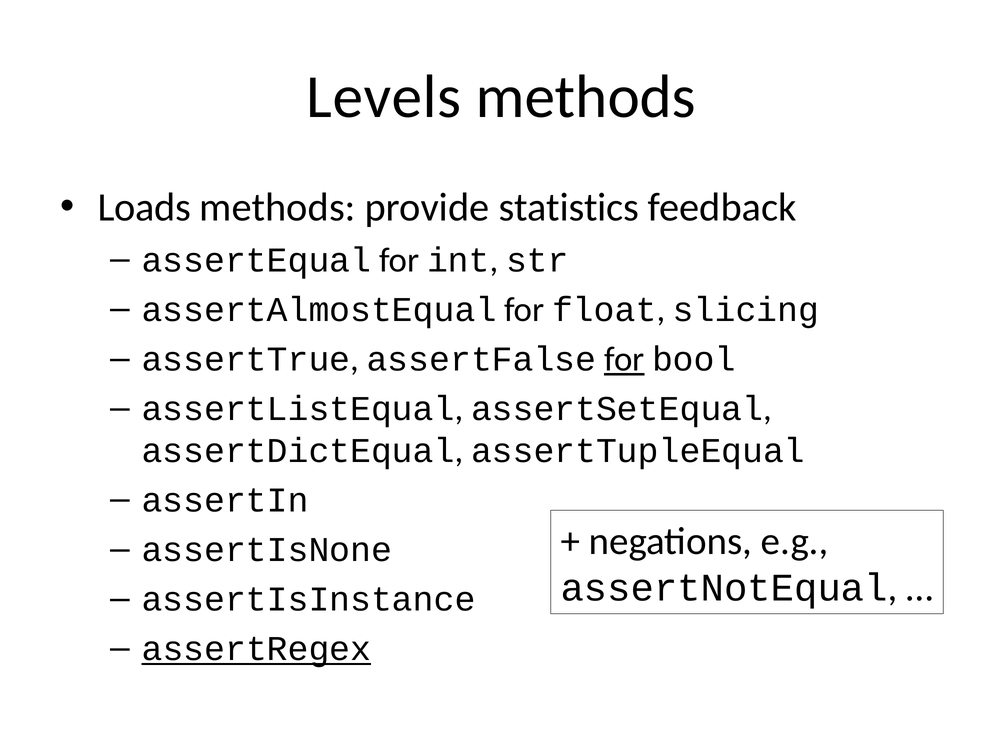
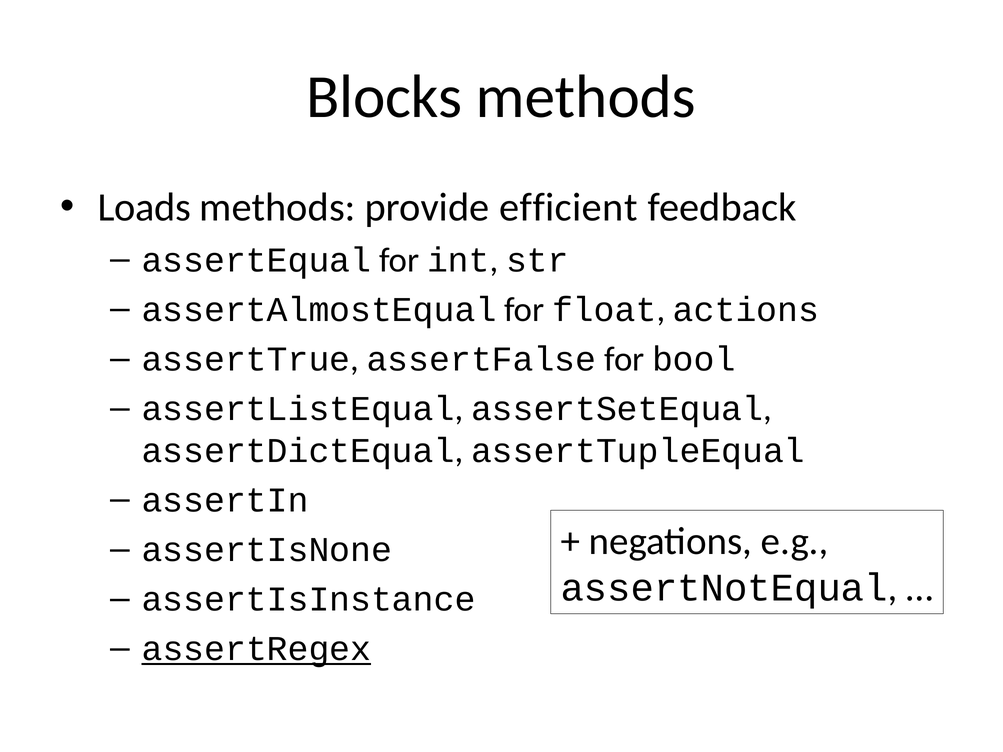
Levels: Levels -> Blocks
statistics: statistics -> efficient
slicing: slicing -> actions
for at (624, 359) underline: present -> none
